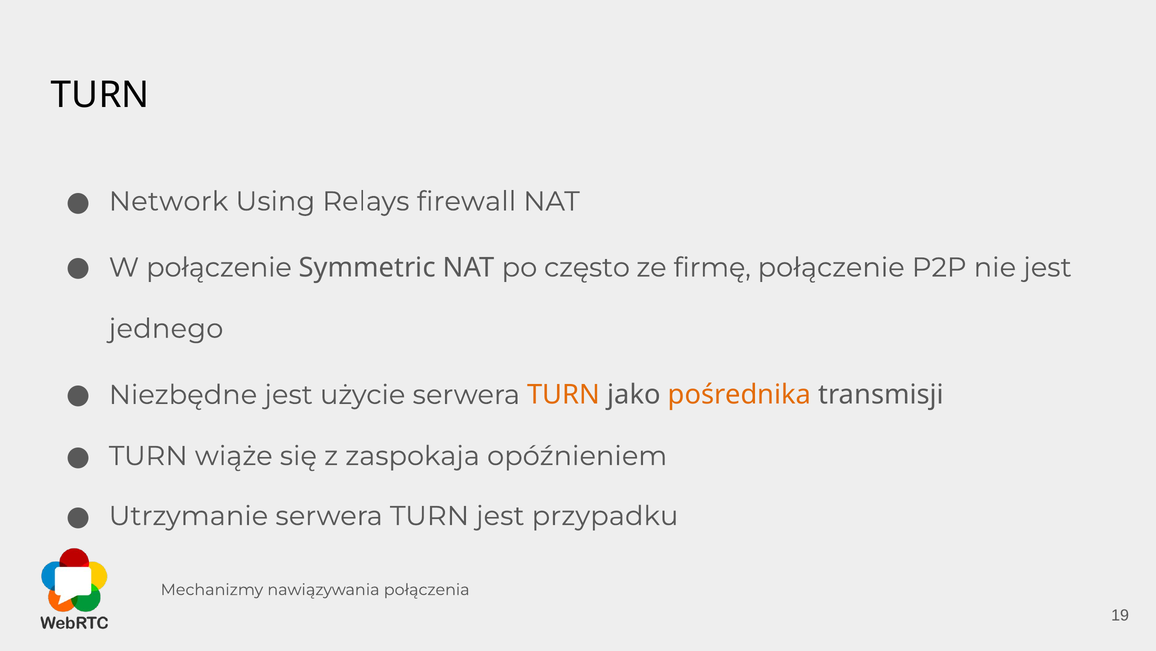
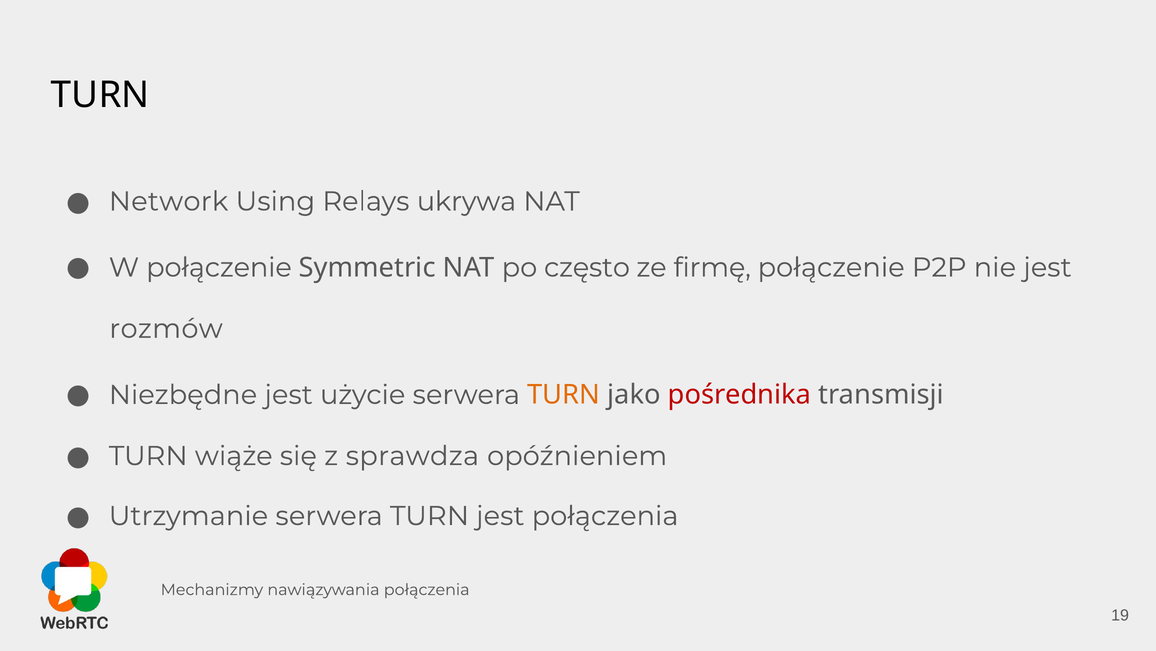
firewall: firewall -> ukrywa
jednego: jednego -> rozmów
pośrednika colour: orange -> red
zaspokaja: zaspokaja -> sprawdza
jest przypadku: przypadku -> połączenia
